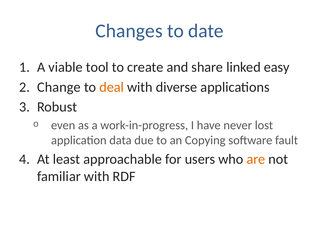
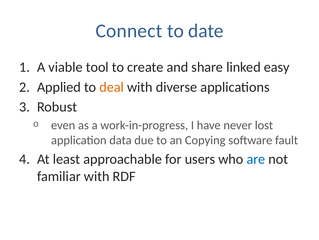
Changes: Changes -> Connect
Change: Change -> Applied
are colour: orange -> blue
